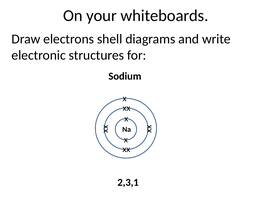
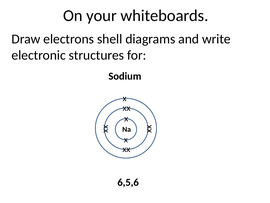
2,3,1: 2,3,1 -> 6,5,6
